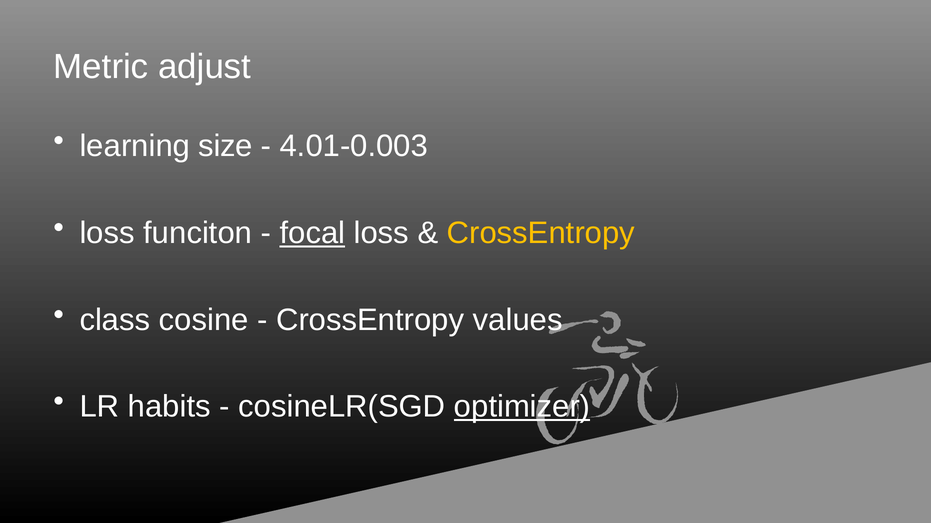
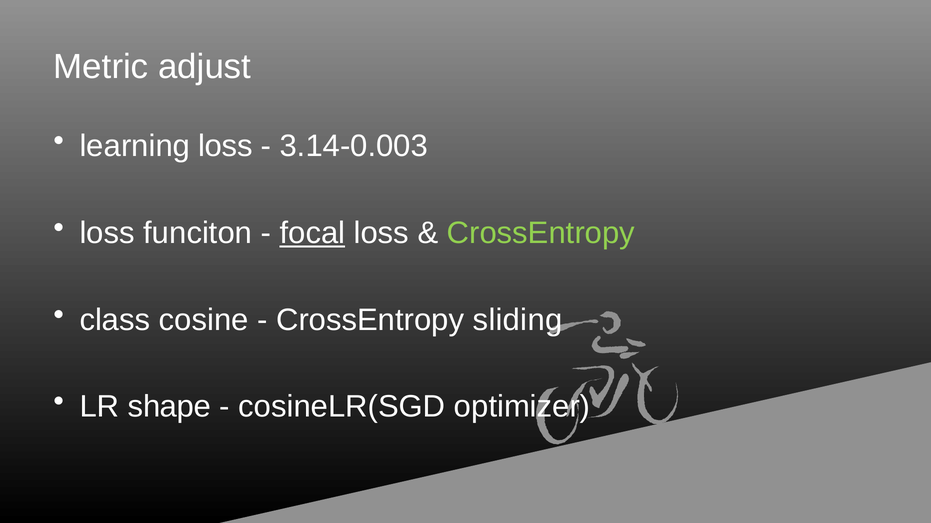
learning size: size -> loss
4.01-0.003: 4.01-0.003 -> 3.14-0.003
CrossEntropy at (541, 233) colour: yellow -> light green
values: values -> sliding
habits: habits -> shape
optimizer underline: present -> none
